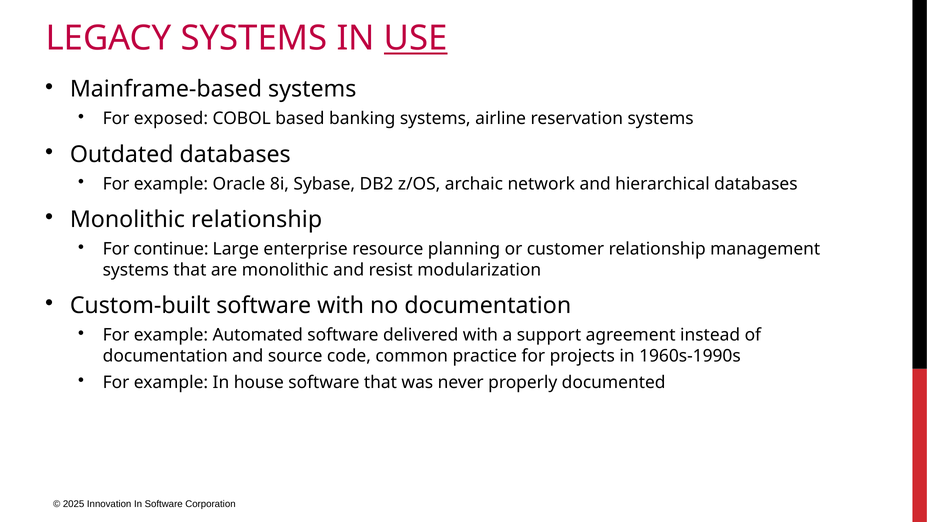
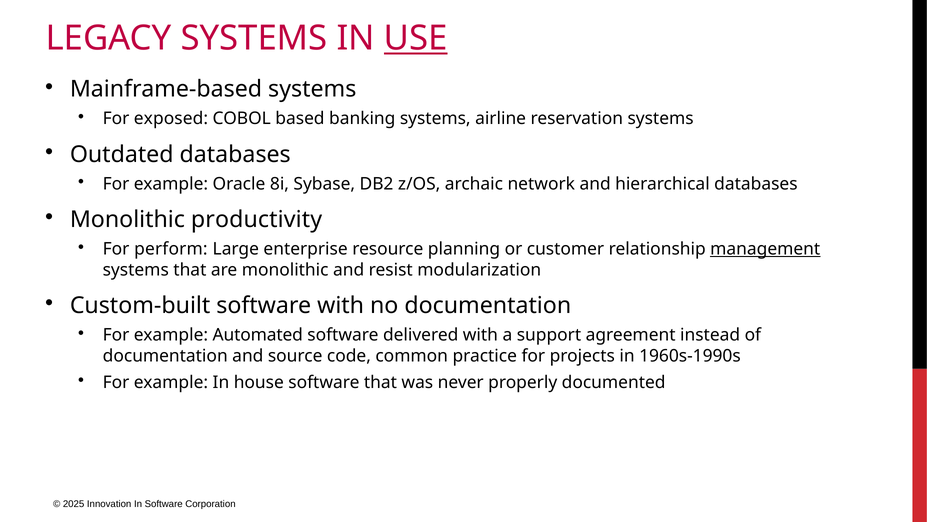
Monolithic relationship: relationship -> productivity
continue: continue -> perform
management underline: none -> present
